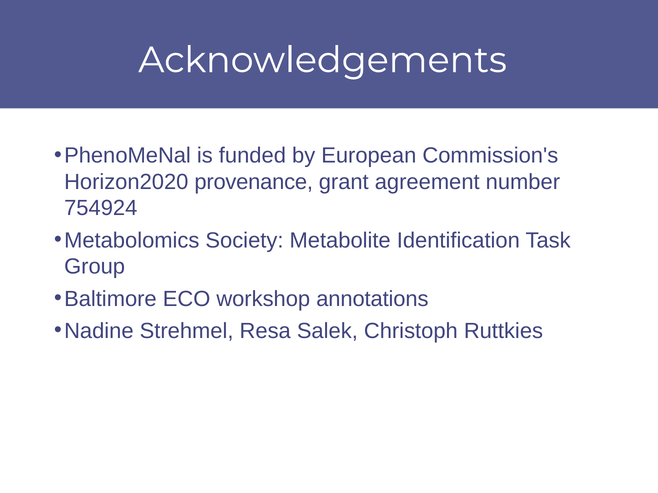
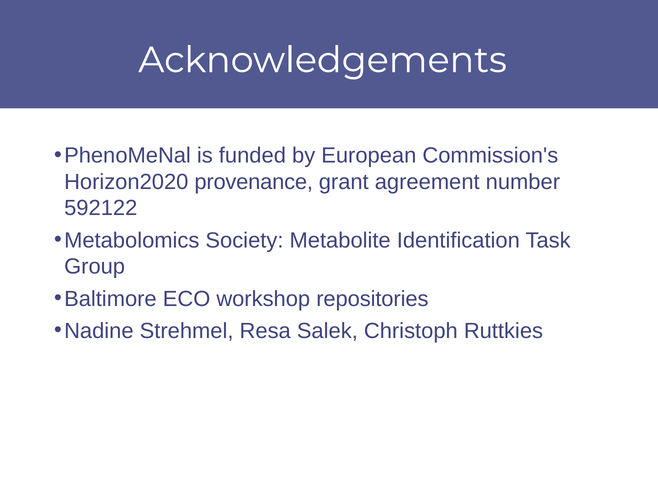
754924: 754924 -> 592122
annotations: annotations -> repositories
